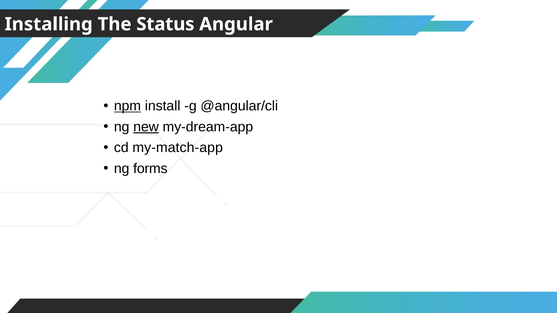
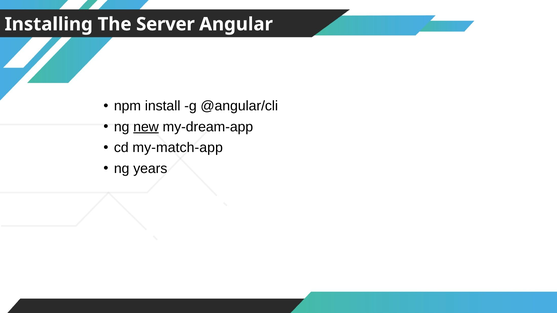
Status: Status -> Server
npm underline: present -> none
forms: forms -> years
